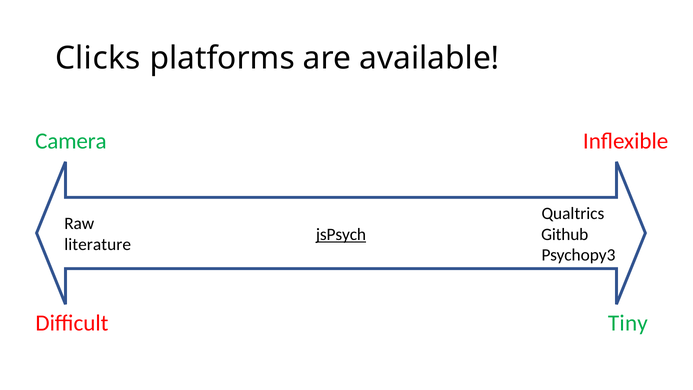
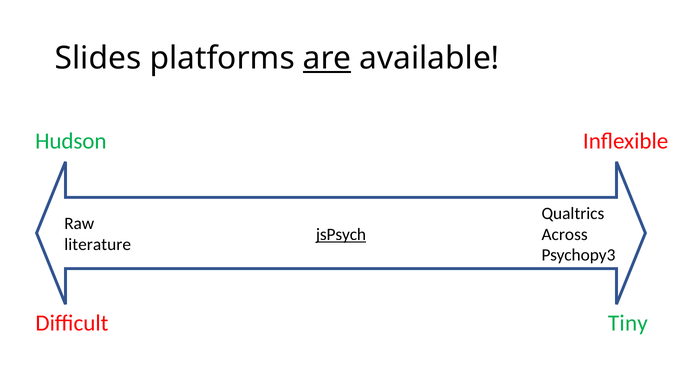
Clicks: Clicks -> Slides
are underline: none -> present
Camera: Camera -> Hudson
Github: Github -> Across
